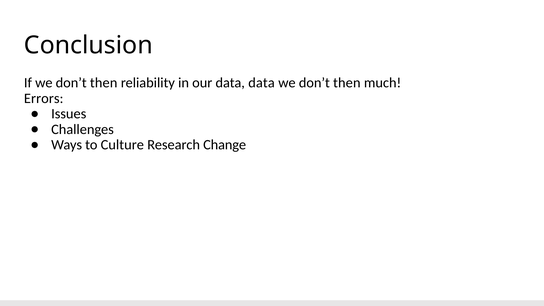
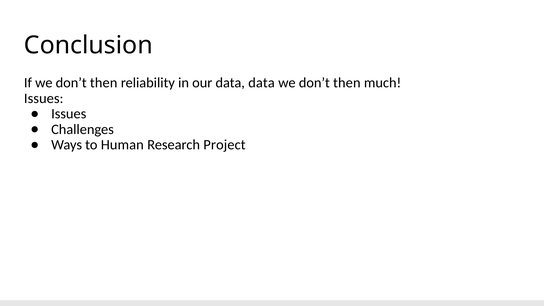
Errors at (44, 98): Errors -> Issues
Culture: Culture -> Human
Change: Change -> Project
